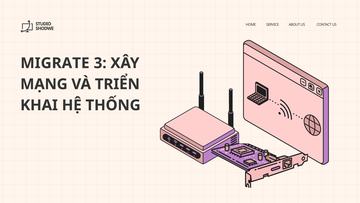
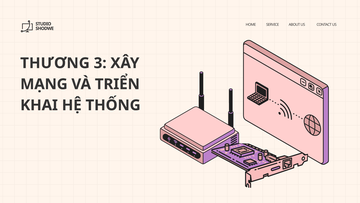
MIGRATE: MIGRATE -> THƯƠNG
